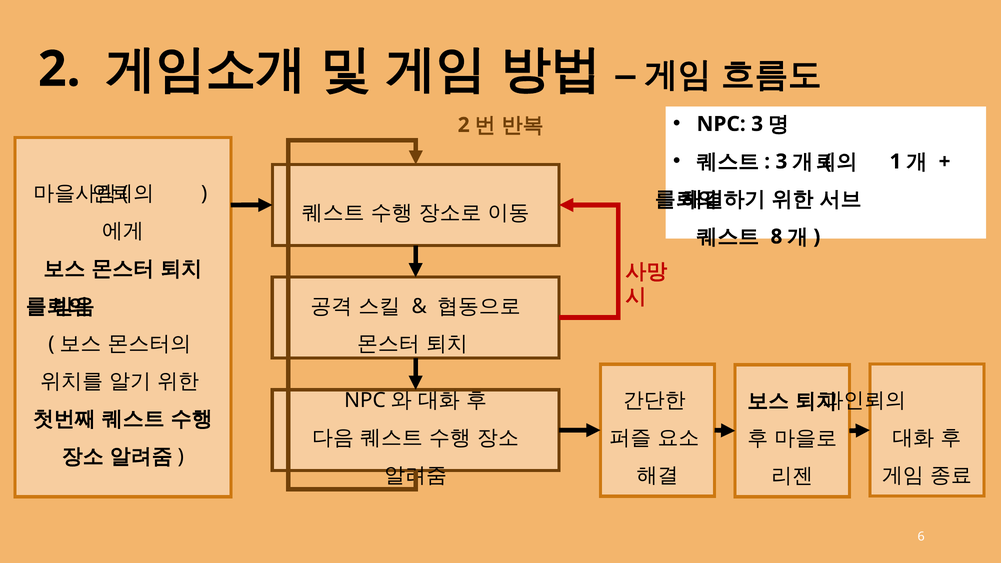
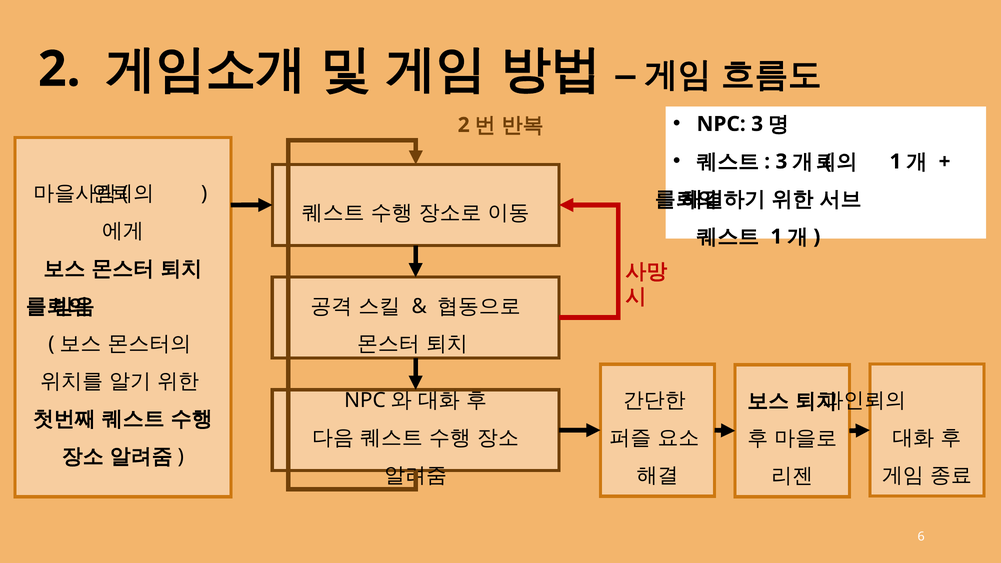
8 at (776, 237): 8 -> 1
